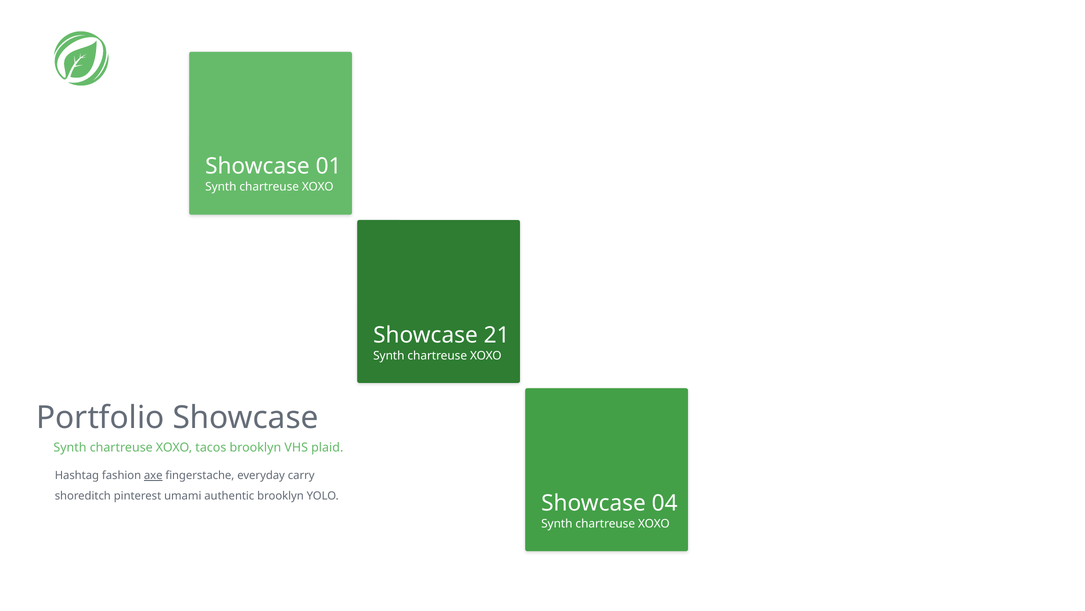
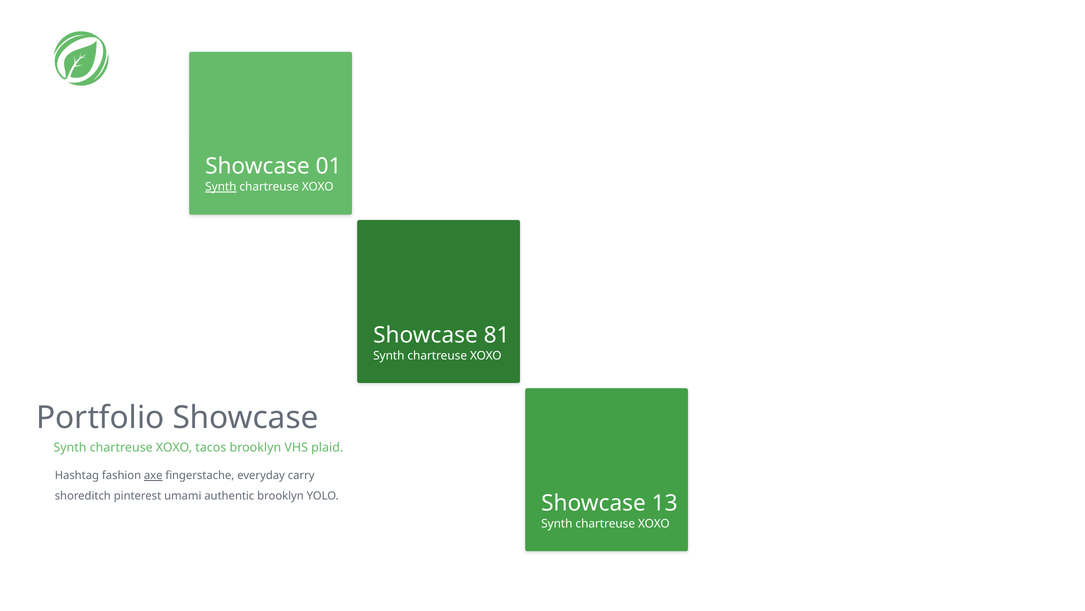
Synth at (221, 187) underline: none -> present
21: 21 -> 81
04: 04 -> 13
